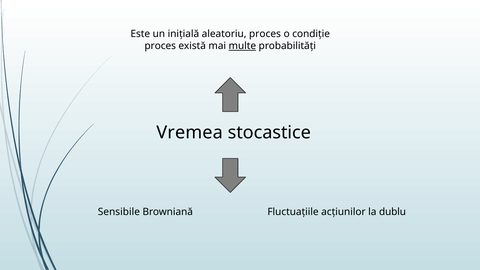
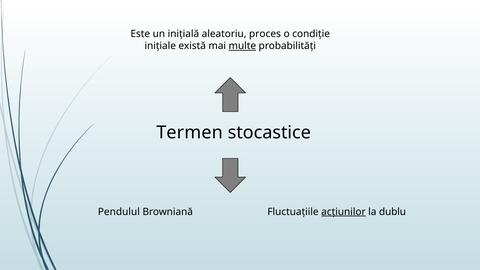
proces at (160, 46): proces -> inițiale
Vremea: Vremea -> Termen
Sensibile: Sensibile -> Pendulul
acțiunilor underline: none -> present
